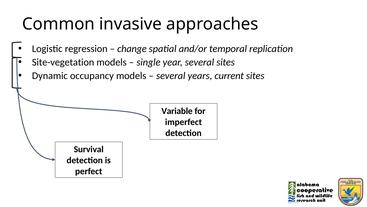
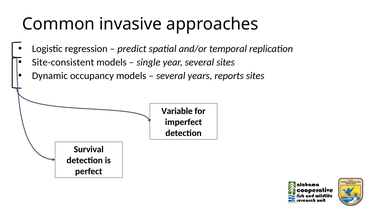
change: change -> predict
Site-vegetation: Site-vegetation -> Site-consistent
current: current -> reports
